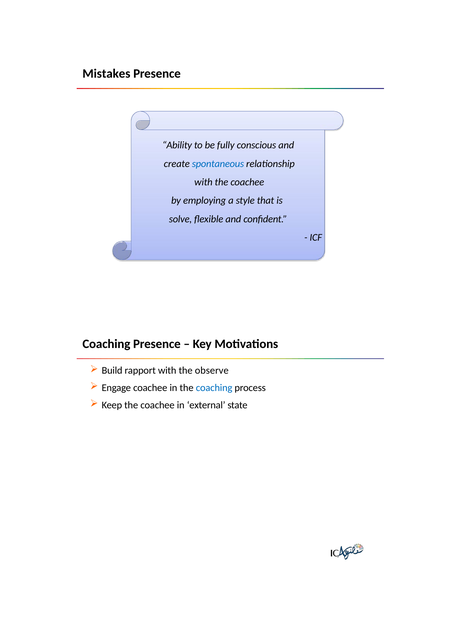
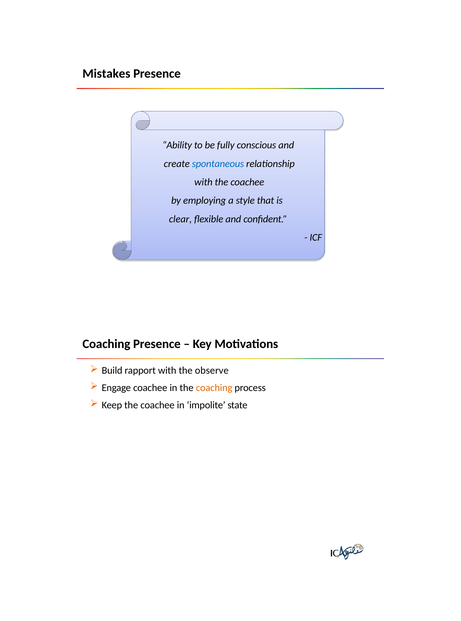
solve: solve -> clear
coaching at (214, 388) colour: blue -> orange
external: external -> impolite
